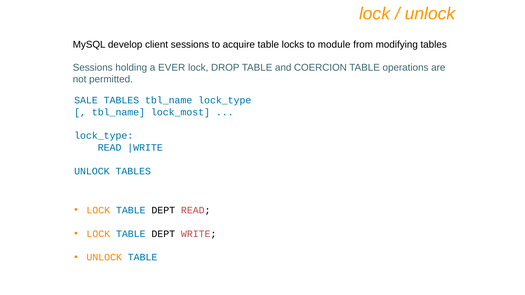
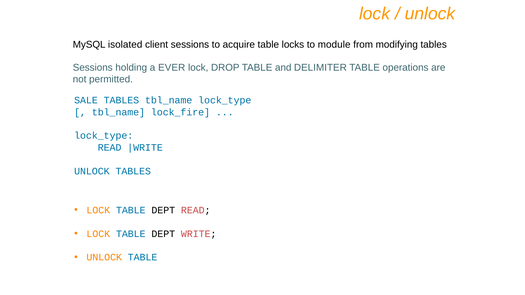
develop: develop -> isolated
COERCION: COERCION -> DELIMITER
lock_most: lock_most -> lock_fire
